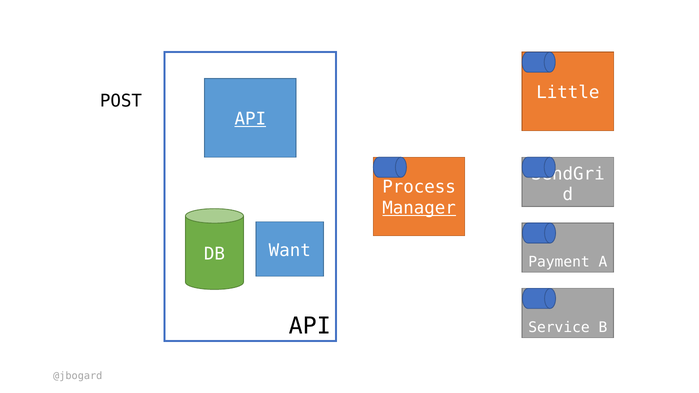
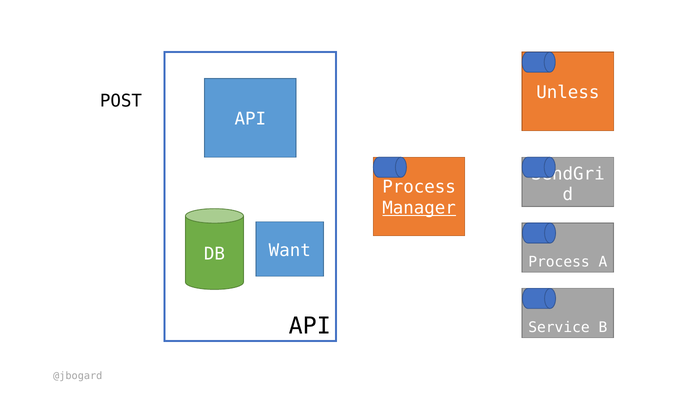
Little: Little -> Unless
API at (250, 119) underline: present -> none
Payment at (559, 262): Payment -> Process
